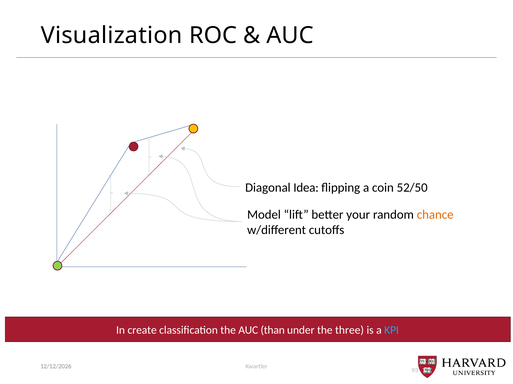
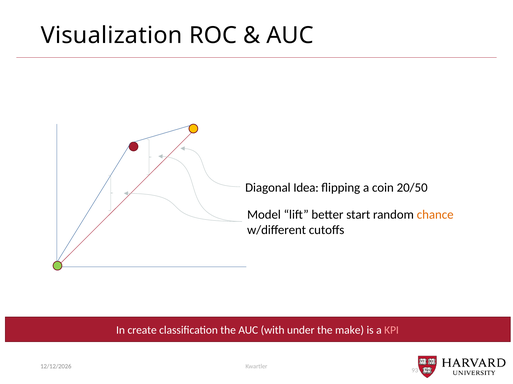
52/50: 52/50 -> 20/50
your: your -> start
than: than -> with
three: three -> make
KPI colour: light blue -> pink
